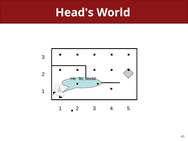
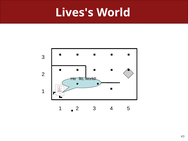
Head's: Head's -> Lives's
